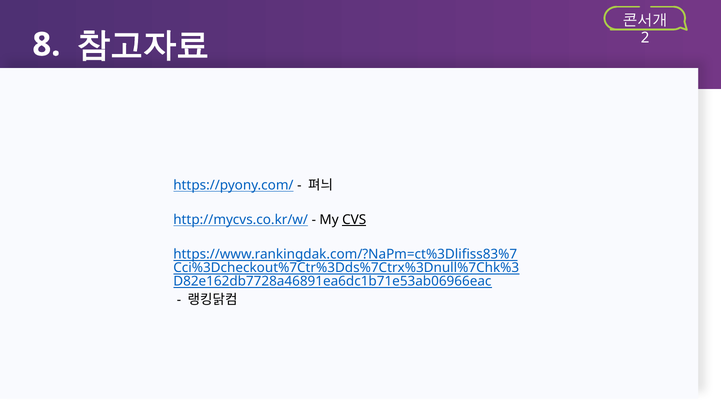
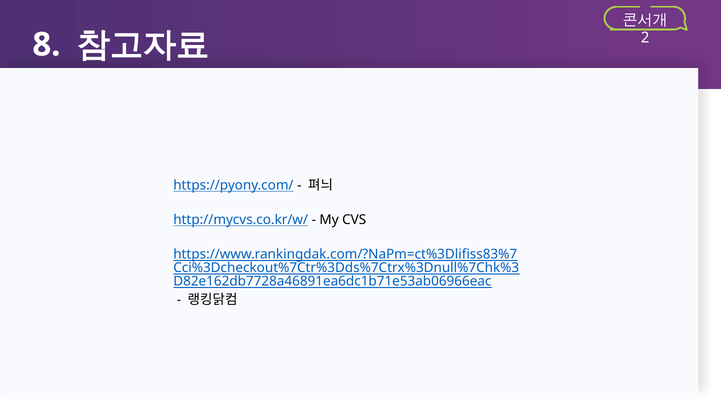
CVS underline: present -> none
